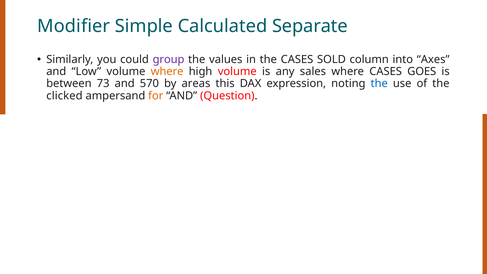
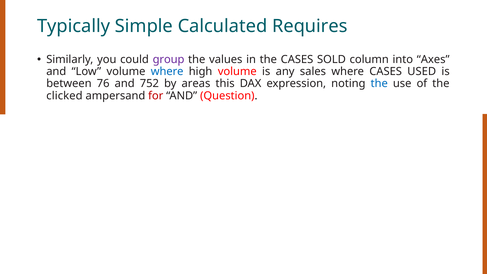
Modifier: Modifier -> Typically
Separate: Separate -> Requires
where at (167, 72) colour: orange -> blue
GOES: GOES -> USED
73: 73 -> 76
570: 570 -> 752
for colour: orange -> red
